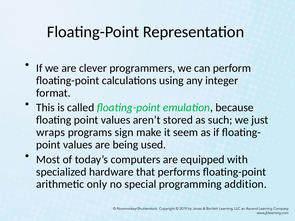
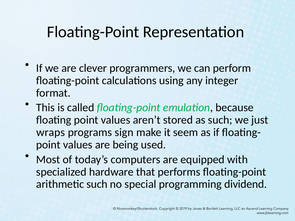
arithmetic only: only -> such
addition: addition -> dividend
